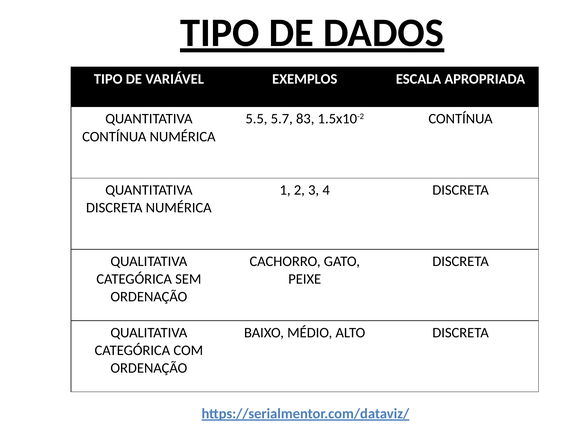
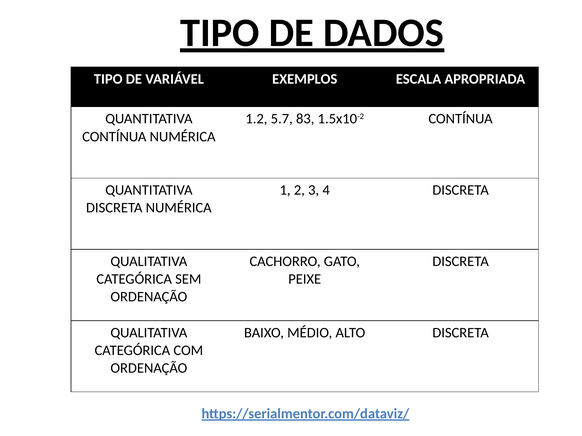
5.5: 5.5 -> 1.2
